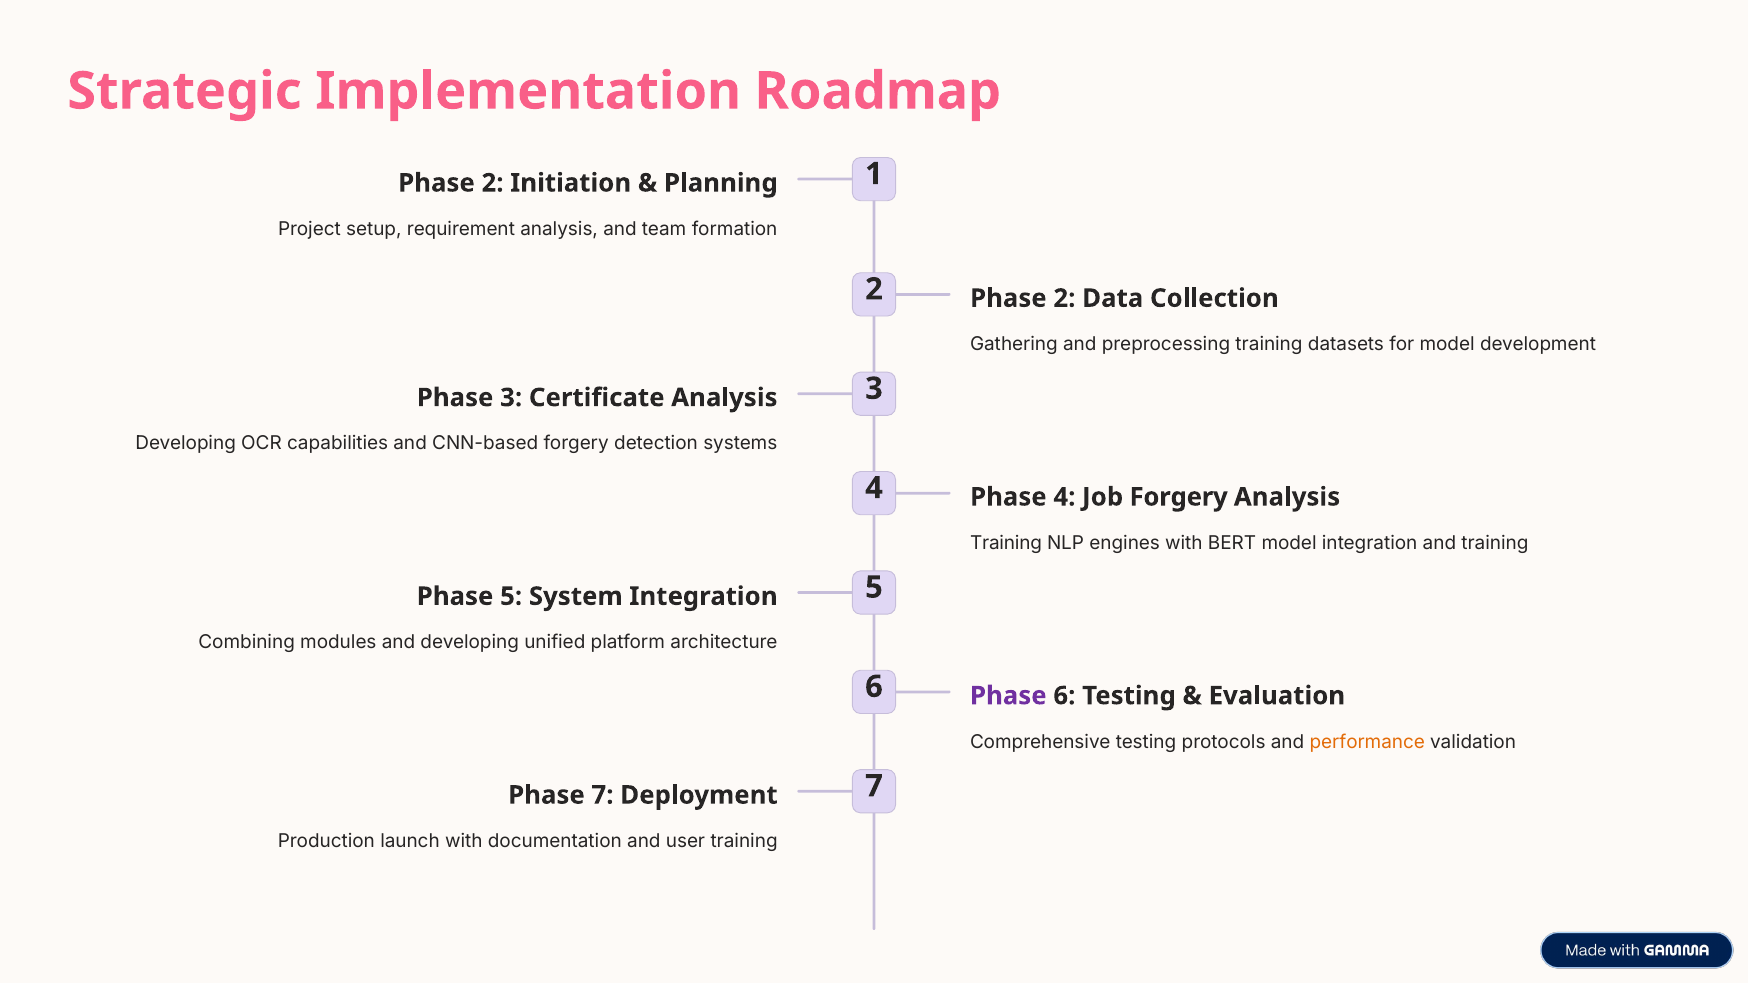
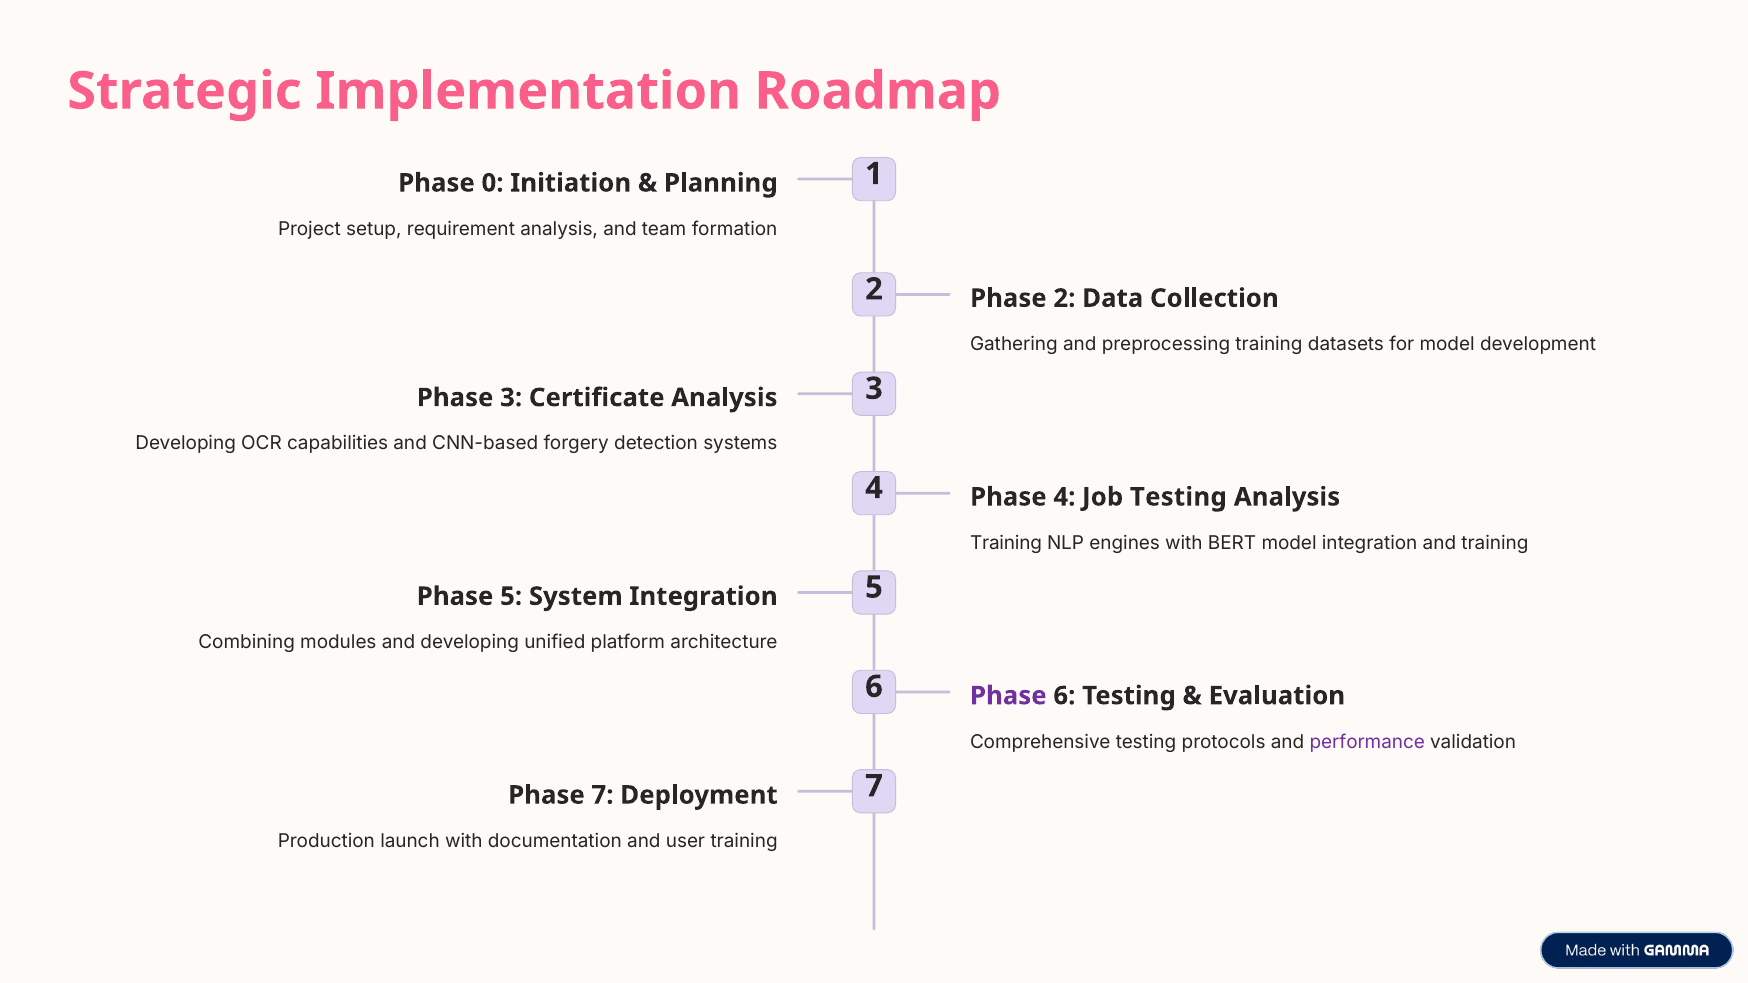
2 at (493, 183): 2 -> 0
Job Forgery: Forgery -> Testing
performance colour: orange -> purple
